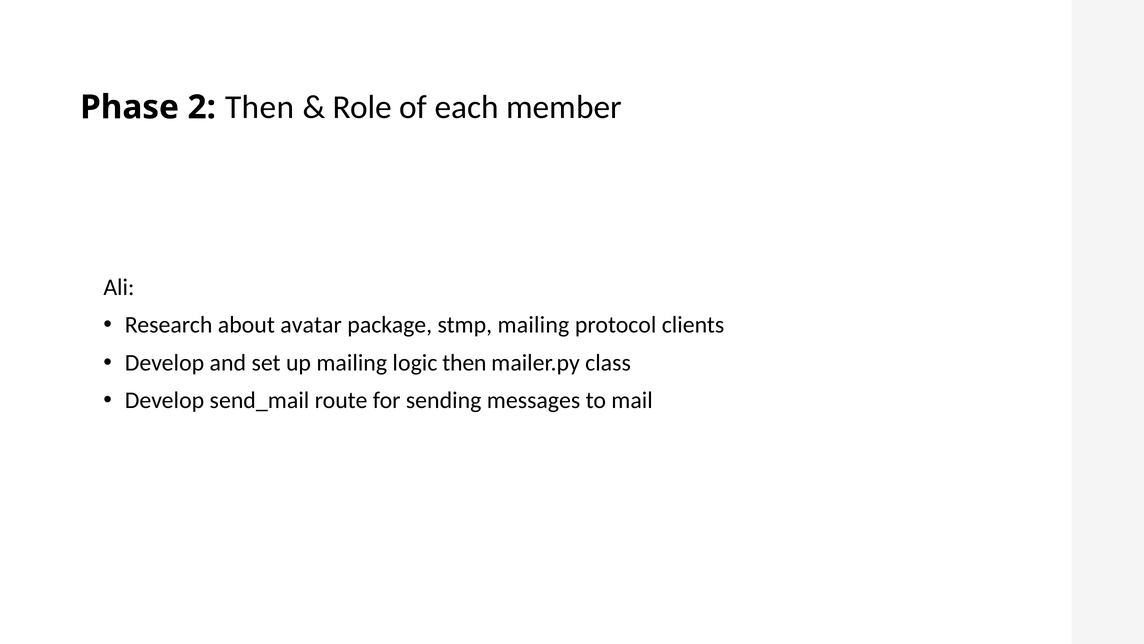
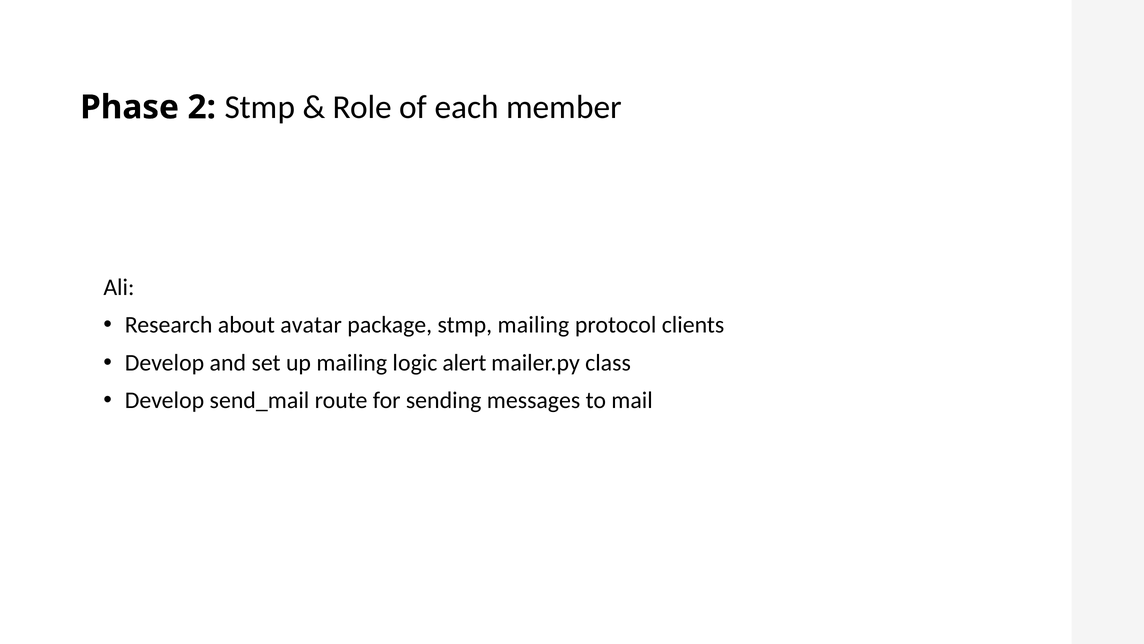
2 Then: Then -> Stmp
logic then: then -> alert
